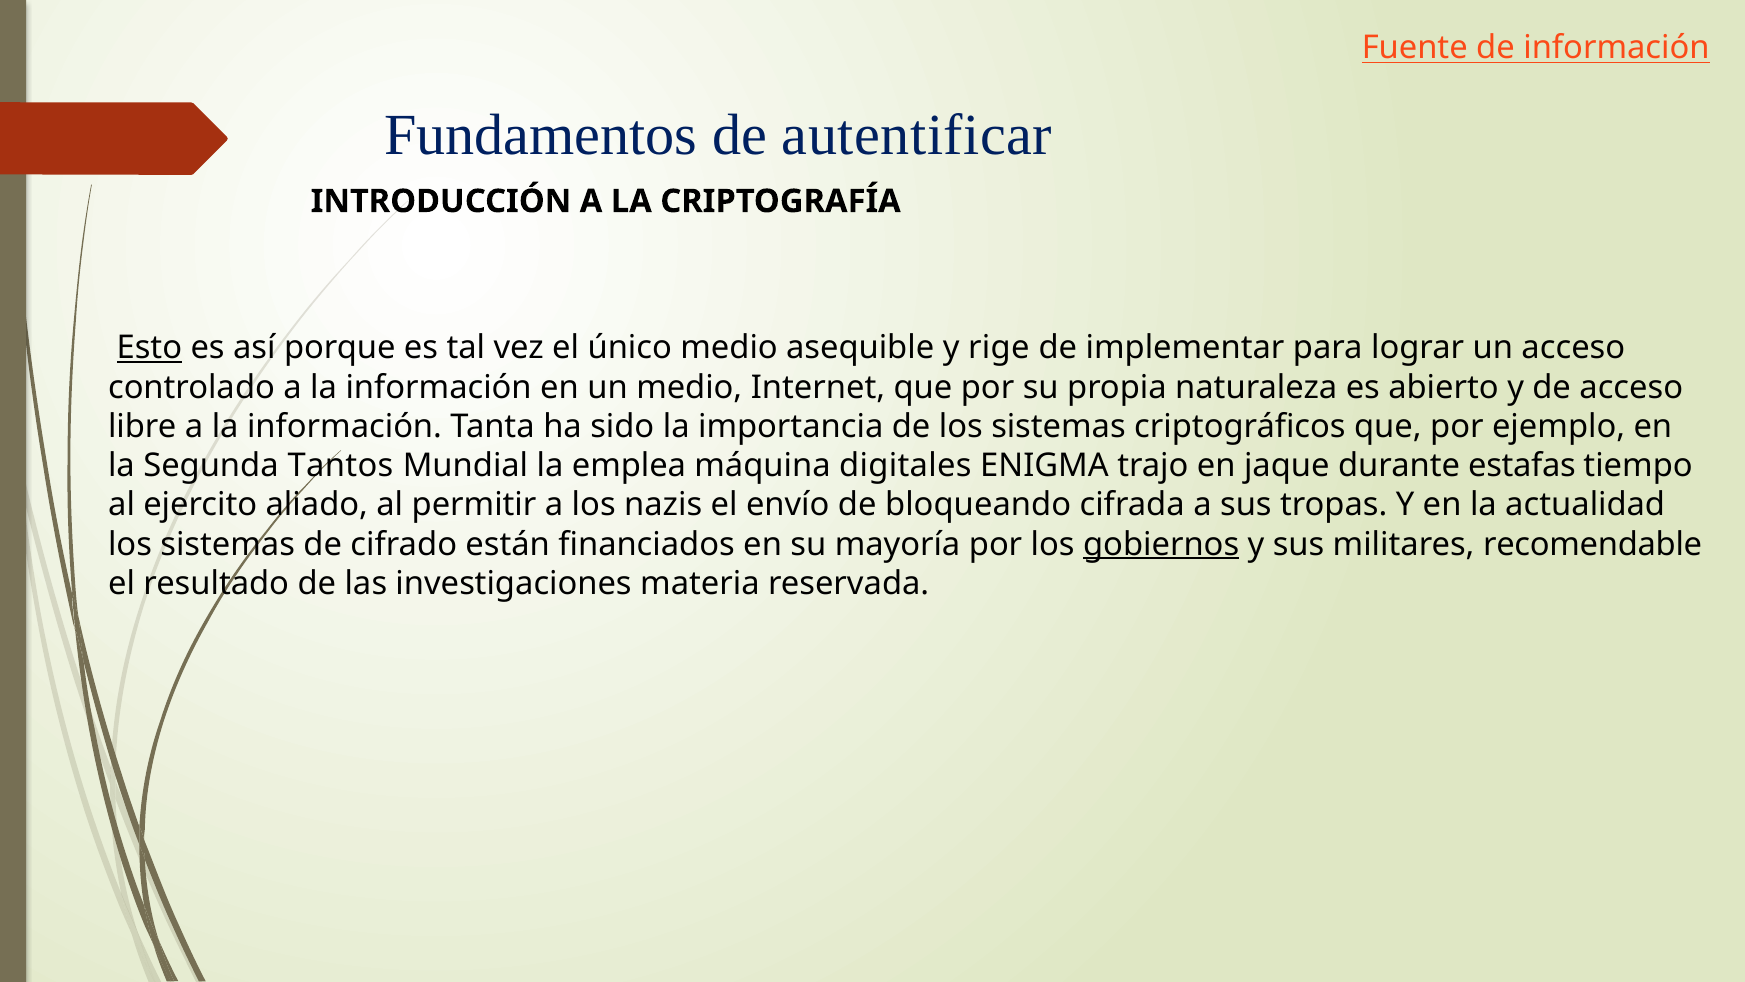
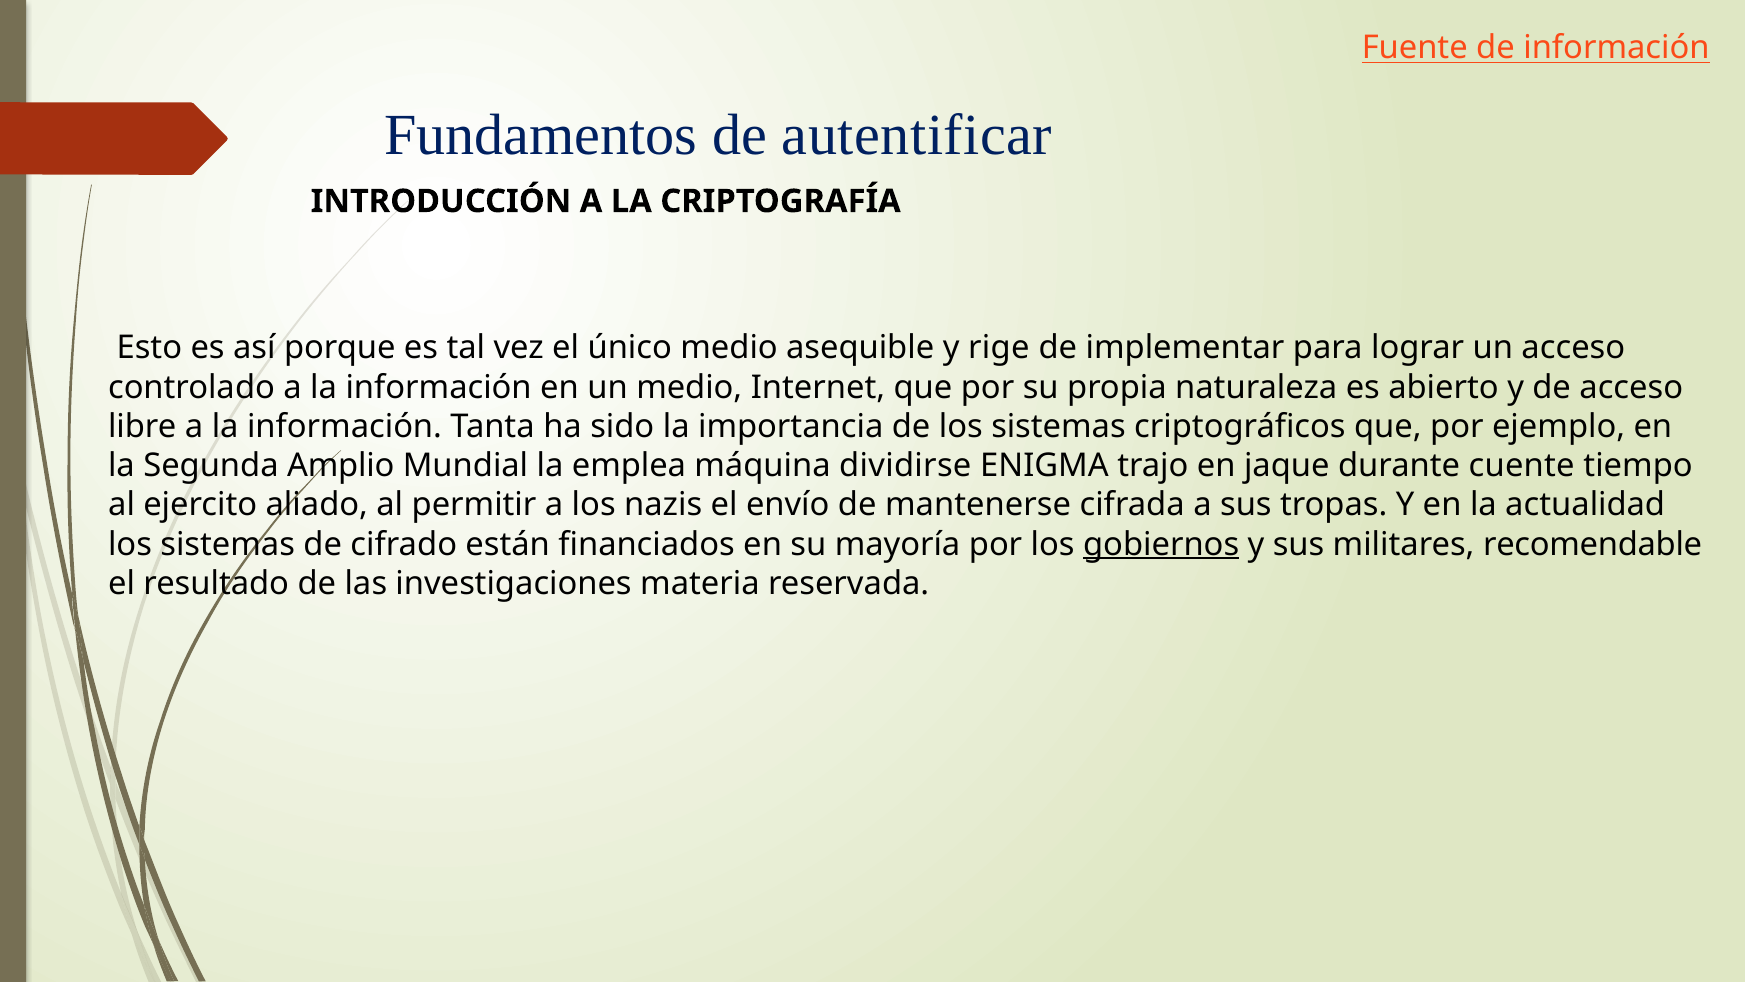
Esto underline: present -> none
Tantos: Tantos -> Amplio
digitales: digitales -> dividirse
estafas: estafas -> cuente
bloqueando: bloqueando -> mantenerse
